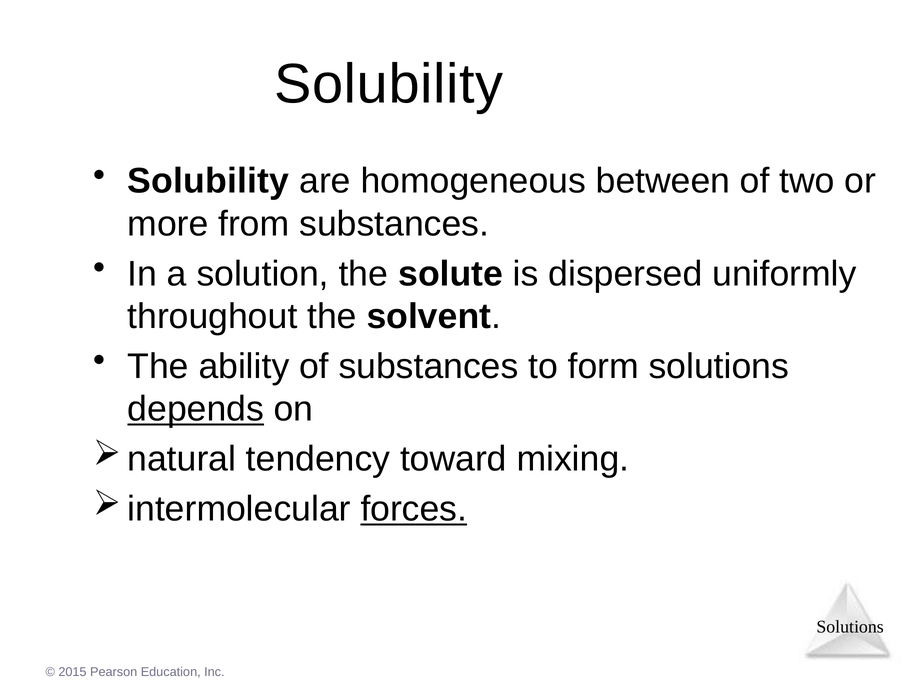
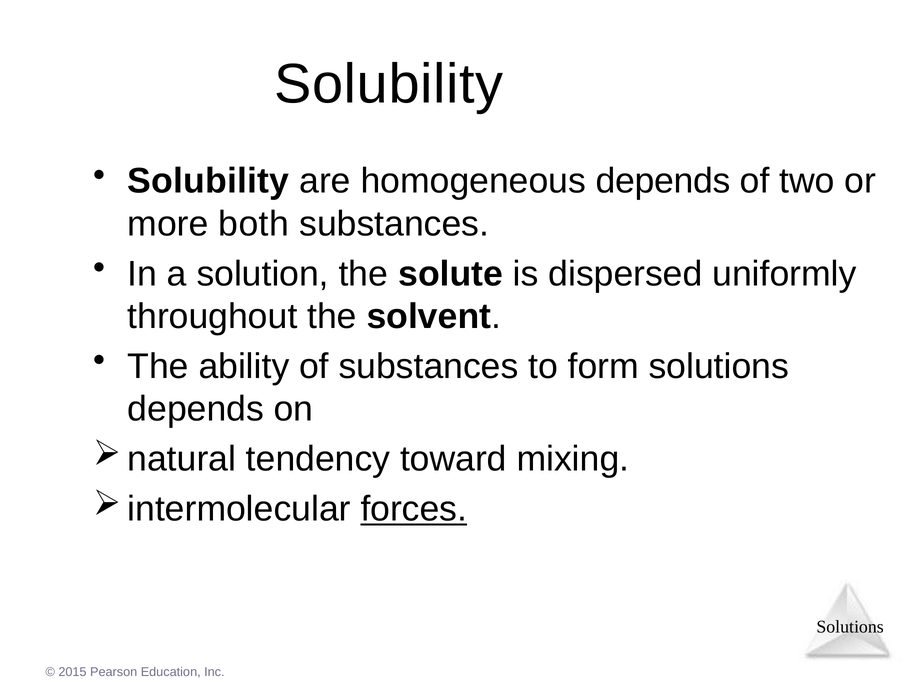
homogeneous between: between -> depends
from: from -> both
depends at (196, 409) underline: present -> none
